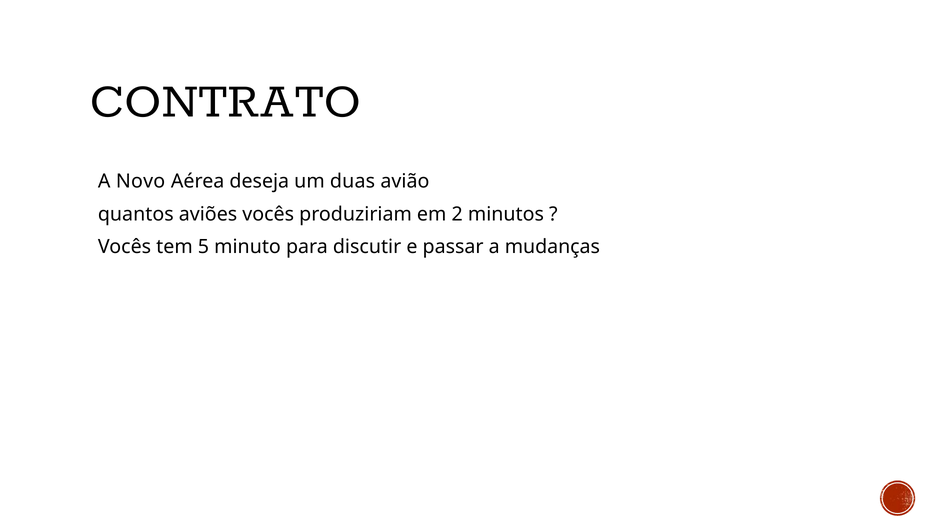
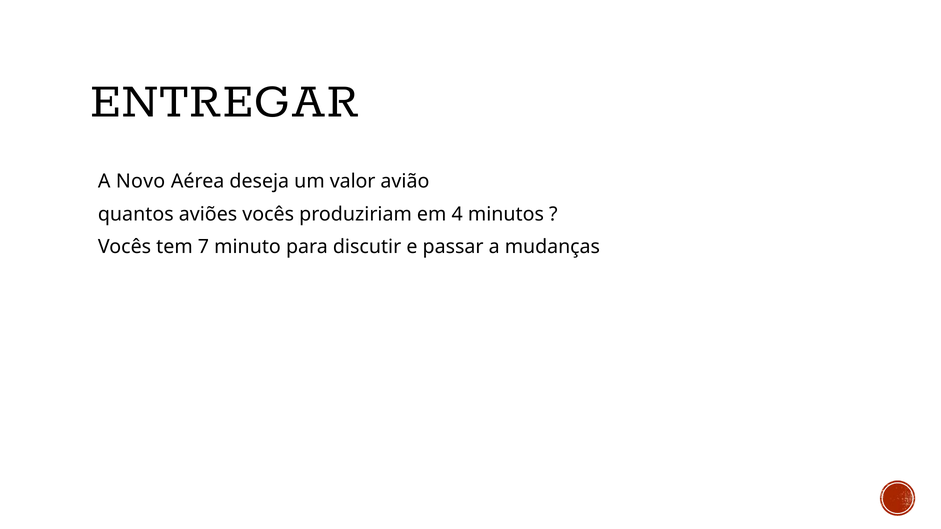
CONTRATO: CONTRATO -> ENTREGAR
duas: duas -> valor
2: 2 -> 4
5: 5 -> 7
